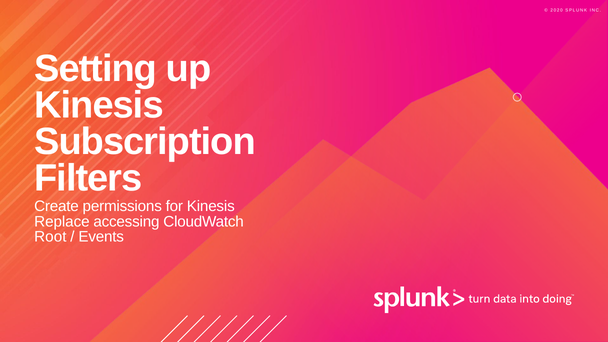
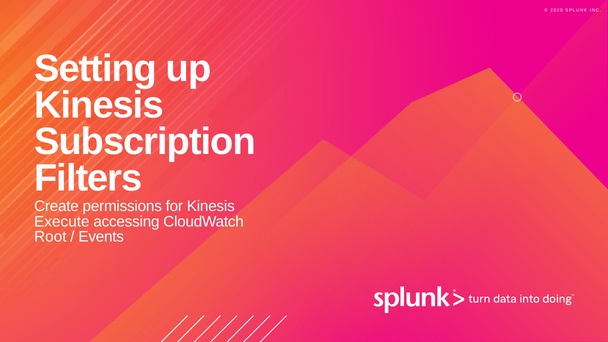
Replace: Replace -> Execute
